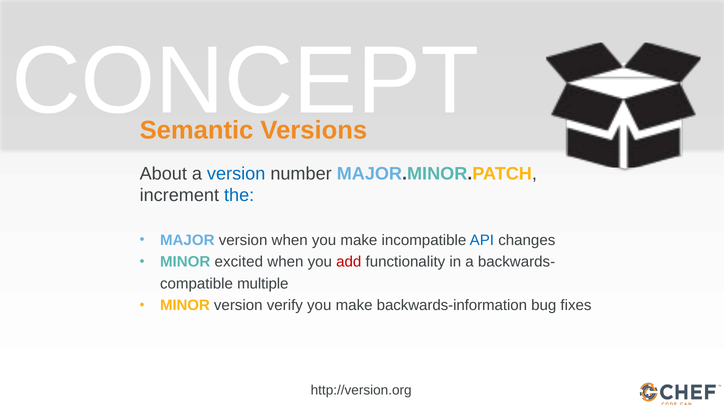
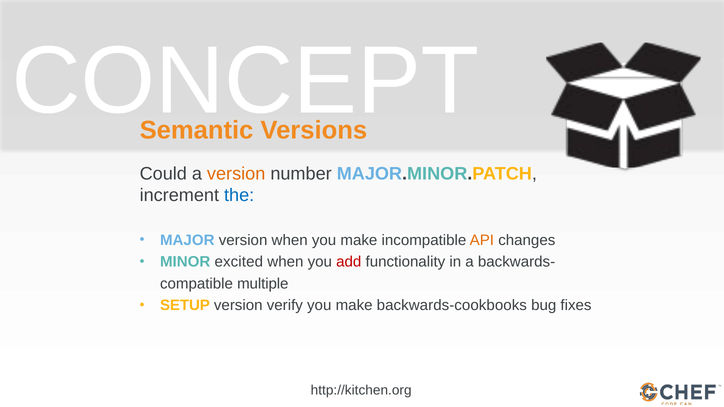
About: About -> Could
version at (236, 174) colour: blue -> orange
API colour: blue -> orange
MINOR at (185, 306): MINOR -> SETUP
backwards-information: backwards-information -> backwards-cookbooks
http://version.org: http://version.org -> http://kitchen.org
